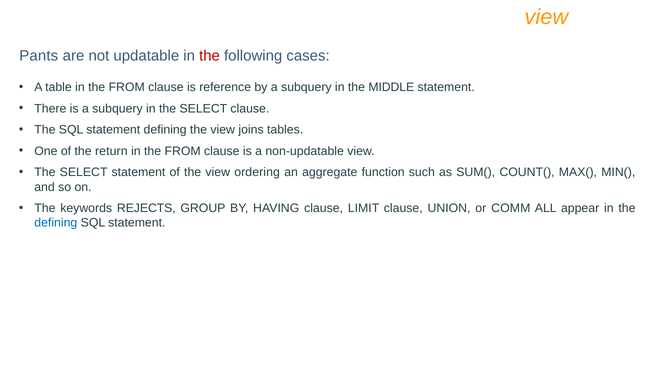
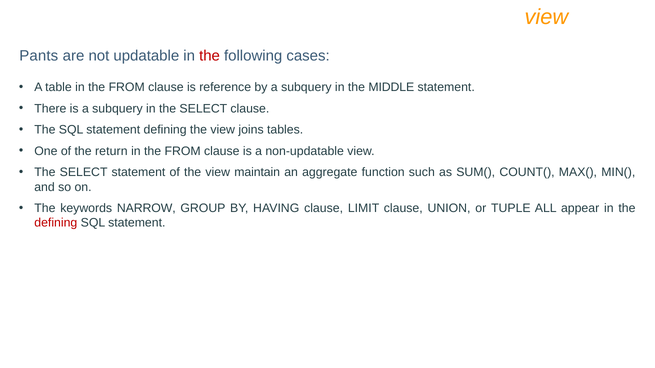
ordering: ordering -> maintain
REJECTS: REJECTS -> NARROW
COMM: COMM -> TUPLE
defining at (56, 223) colour: blue -> red
